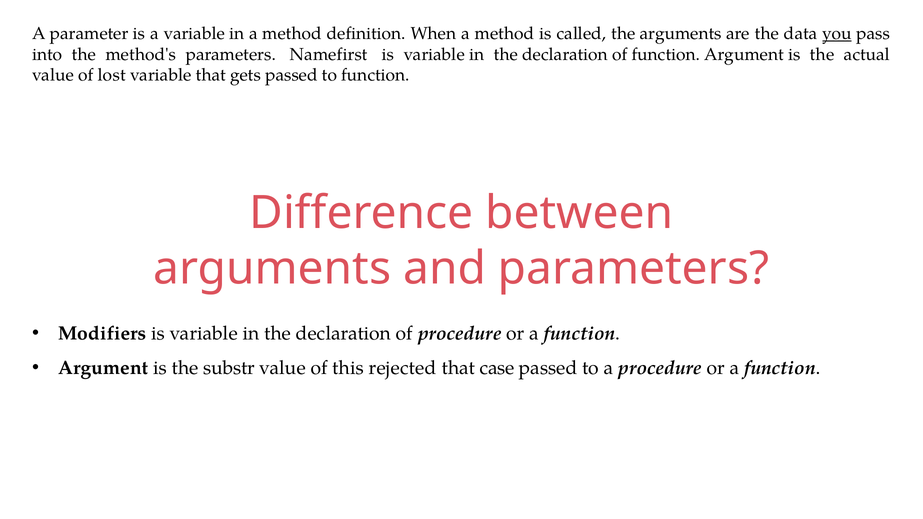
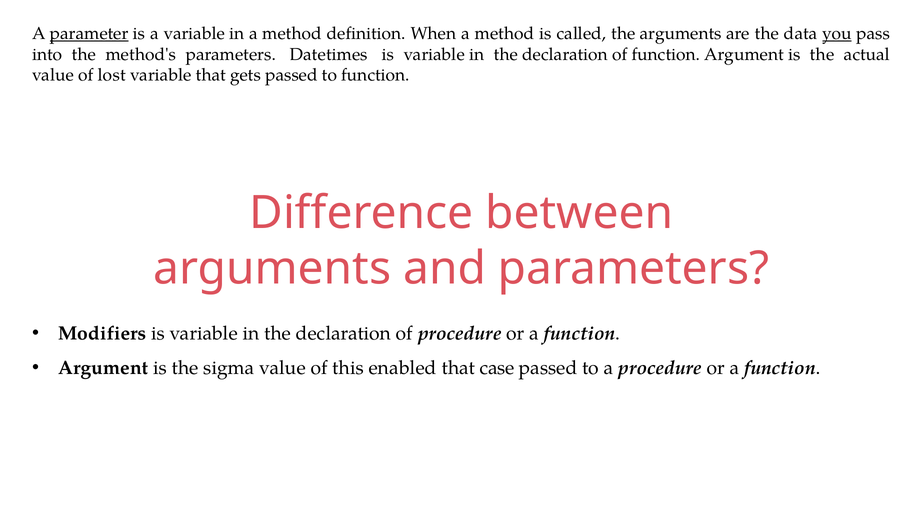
parameter underline: none -> present
Namefirst: Namefirst -> Datetimes
substr: substr -> sigma
rejected: rejected -> enabled
